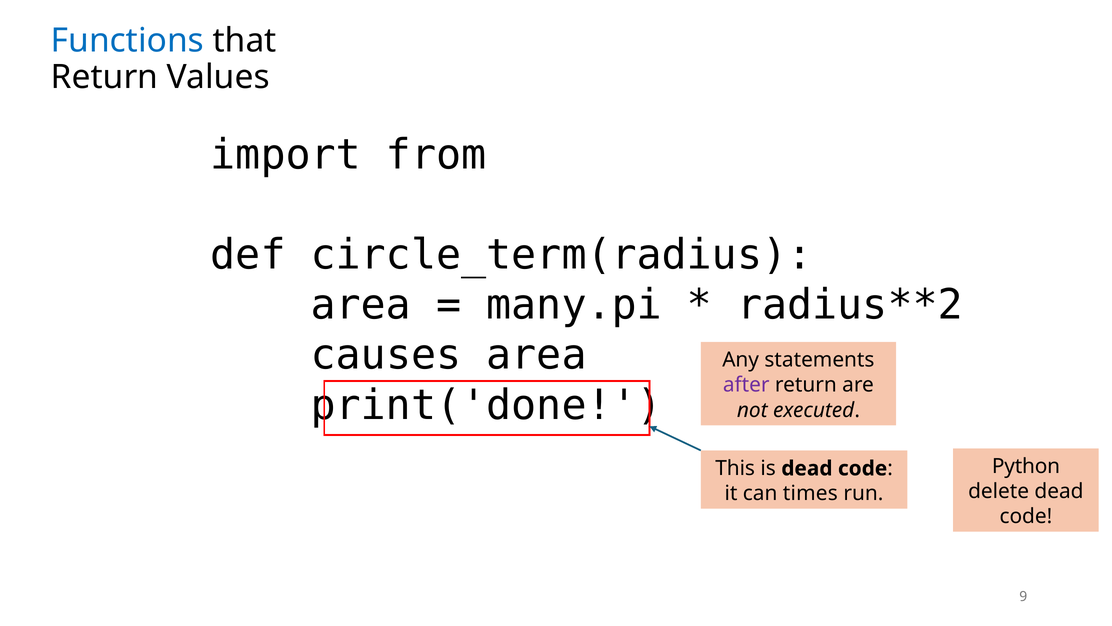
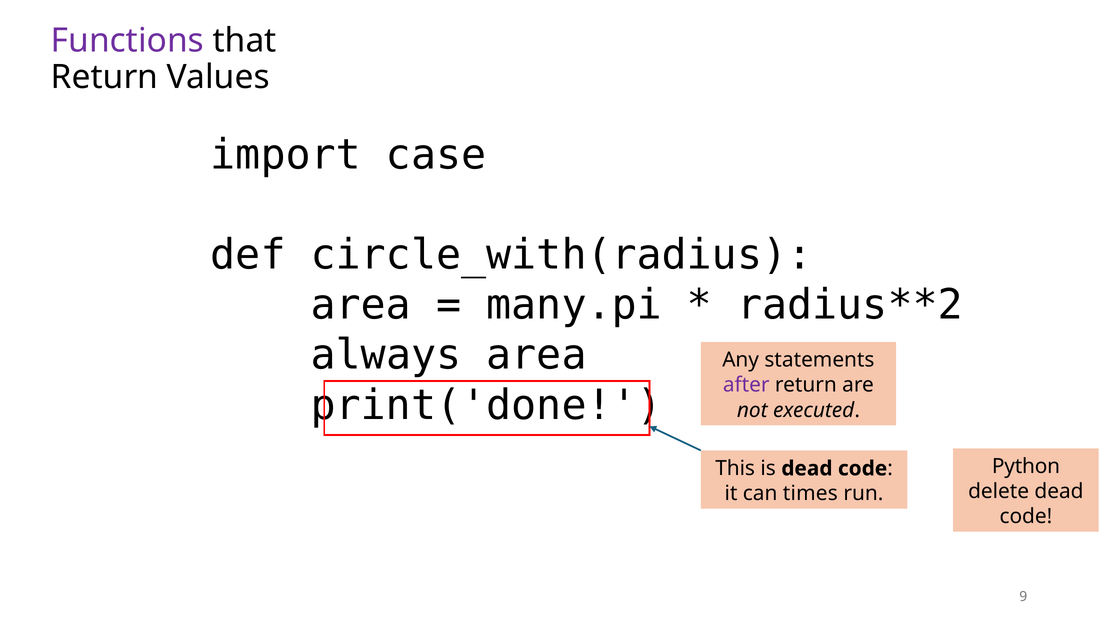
Functions colour: blue -> purple
from: from -> case
circle_term(radius: circle_term(radius -> circle_with(radius
causes: causes -> always
